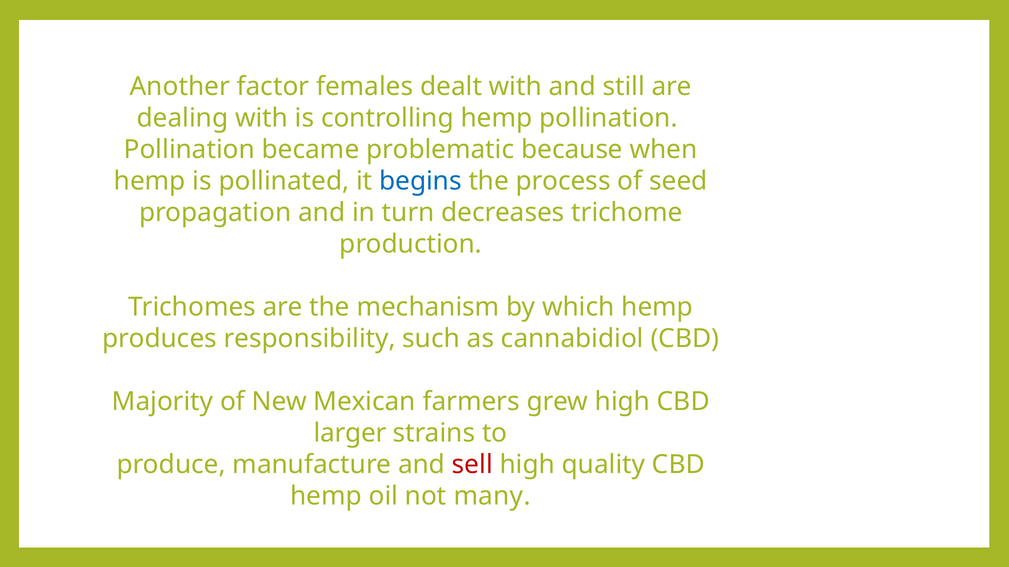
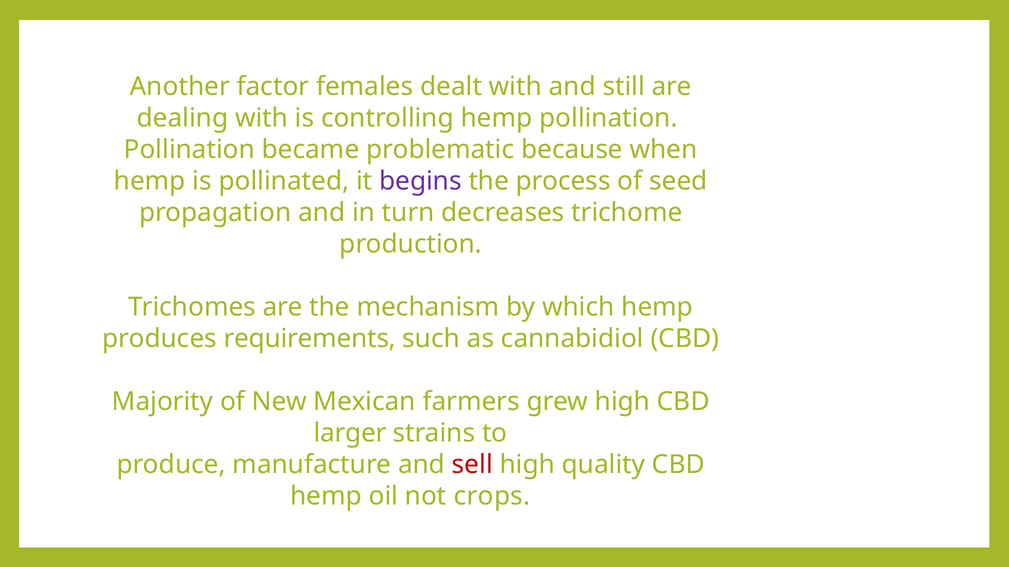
begins colour: blue -> purple
responsibility: responsibility -> requirements
many: many -> crops
